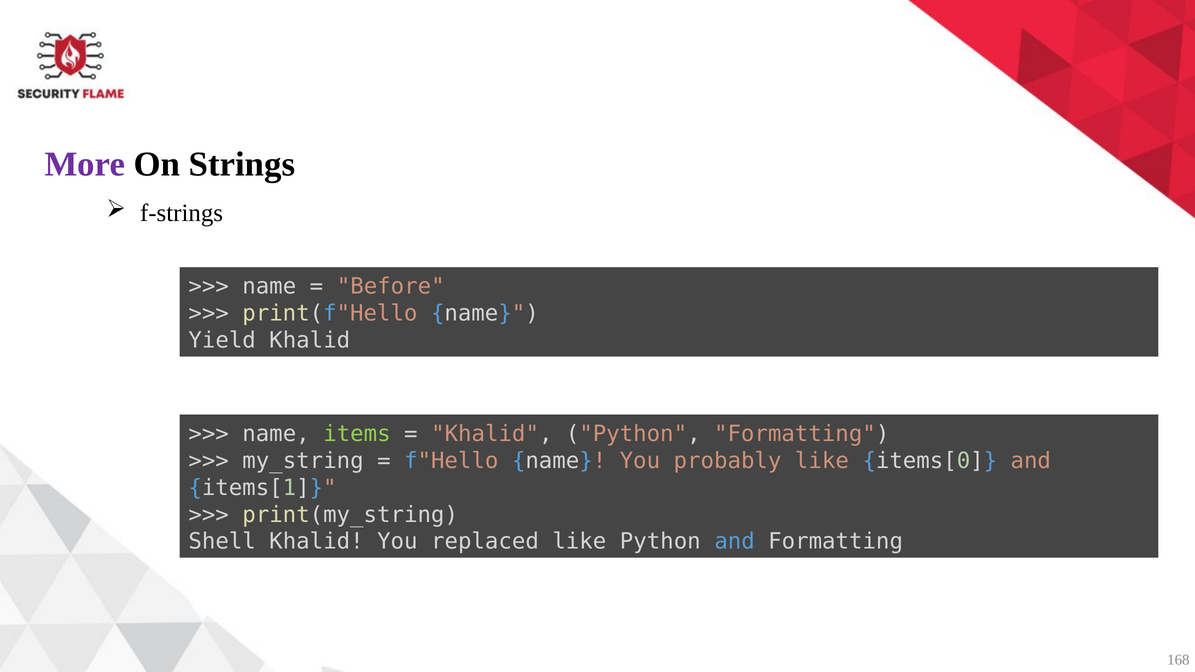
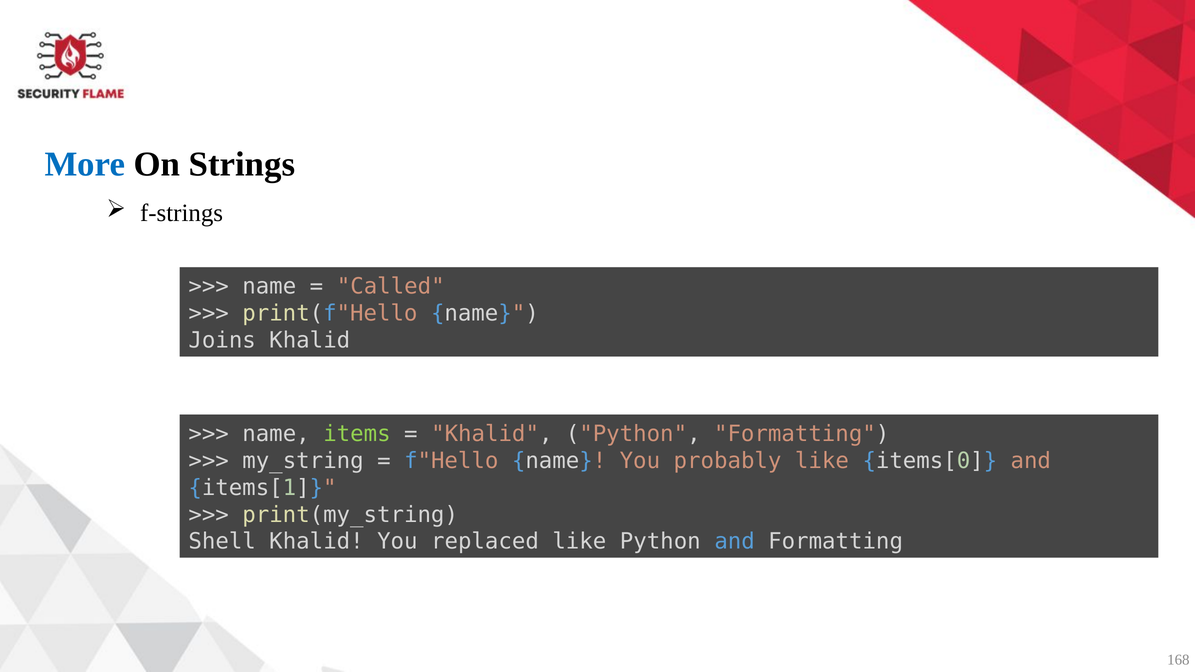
More colour: purple -> blue
Before: Before -> Called
Yield: Yield -> Joins
